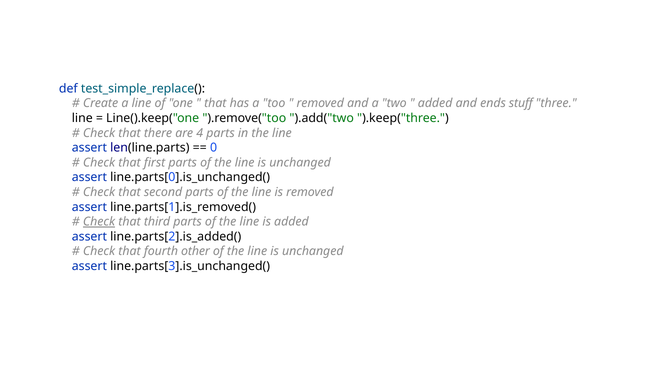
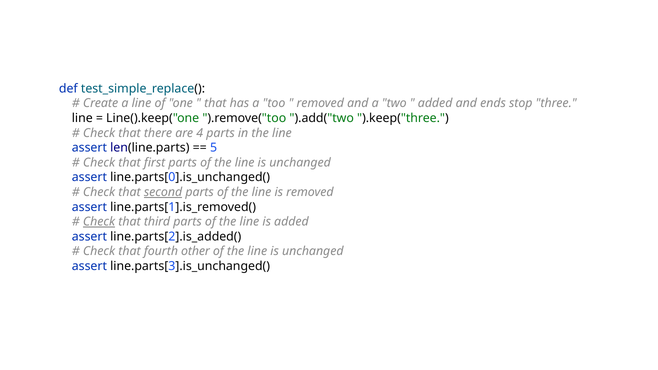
stuff: stuff -> stop
0: 0 -> 5
second underline: none -> present
